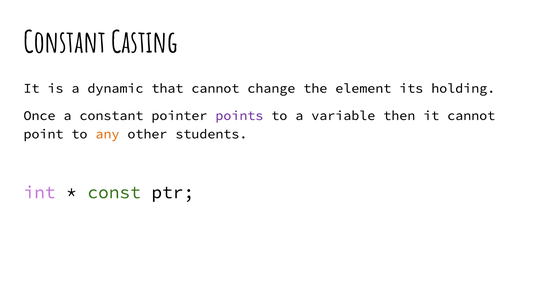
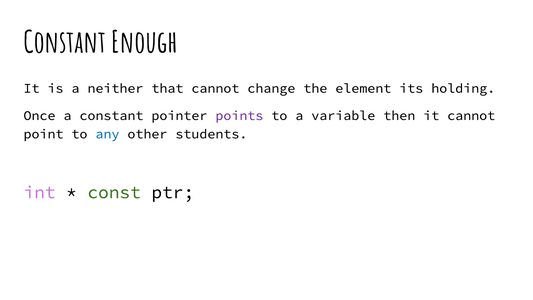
Casting: Casting -> Enough
dynamic: dynamic -> neither
any colour: orange -> blue
